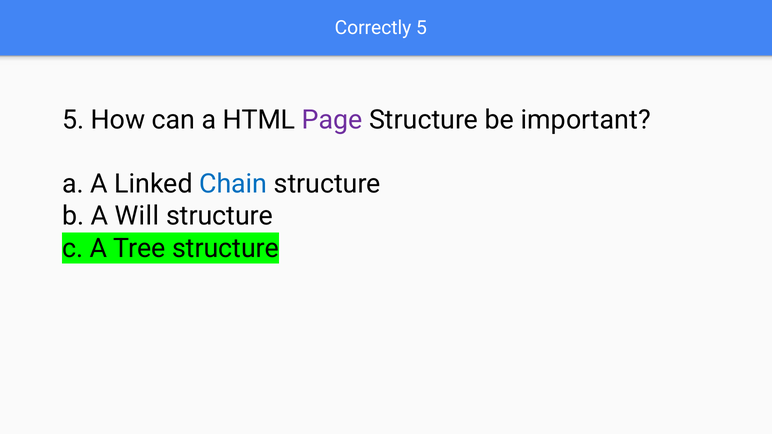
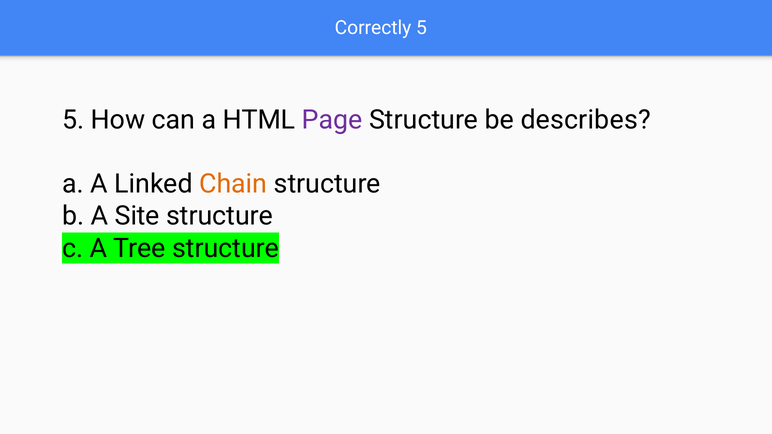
important: important -> describes
Chain colour: blue -> orange
Will: Will -> Site
